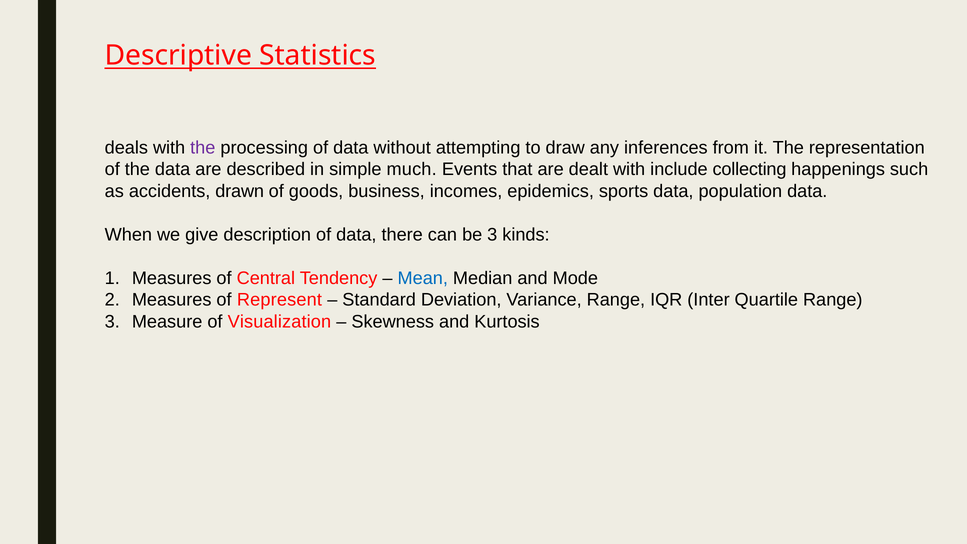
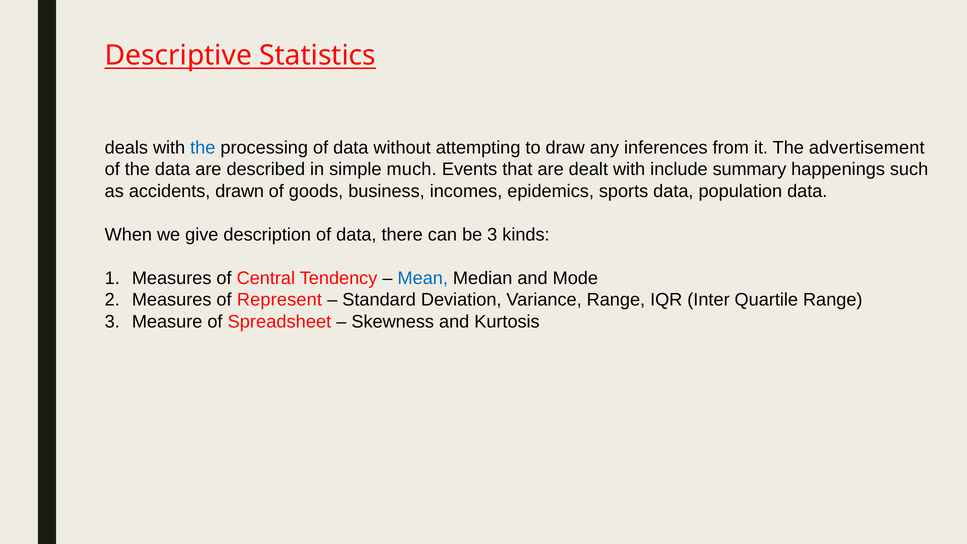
the at (203, 148) colour: purple -> blue
representation: representation -> advertisement
collecting: collecting -> summary
Visualization: Visualization -> Spreadsheet
